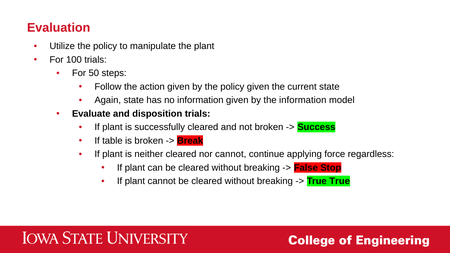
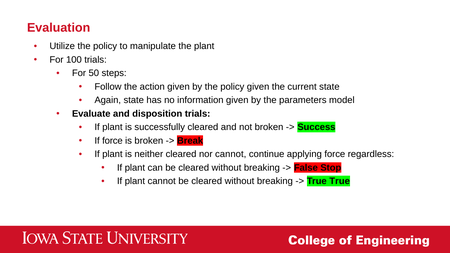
the information: information -> parameters
If table: table -> force
